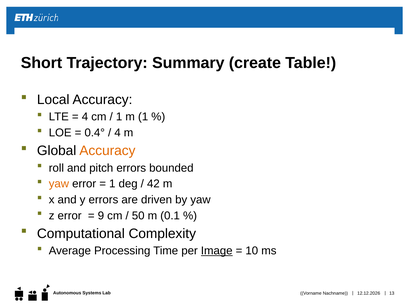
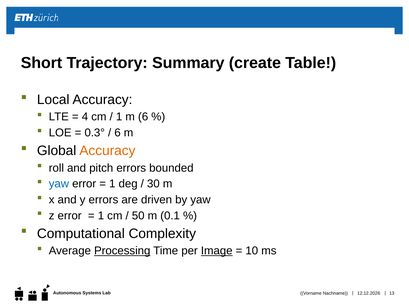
m 1: 1 -> 6
0.4°: 0.4° -> 0.3°
4 at (117, 133): 4 -> 6
yaw at (59, 184) colour: orange -> blue
42: 42 -> 30
9 at (101, 216): 9 -> 1
Processing underline: none -> present
